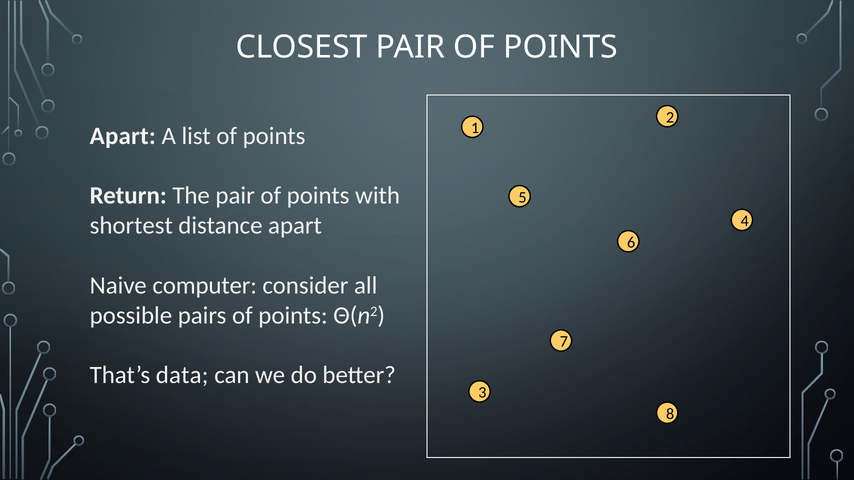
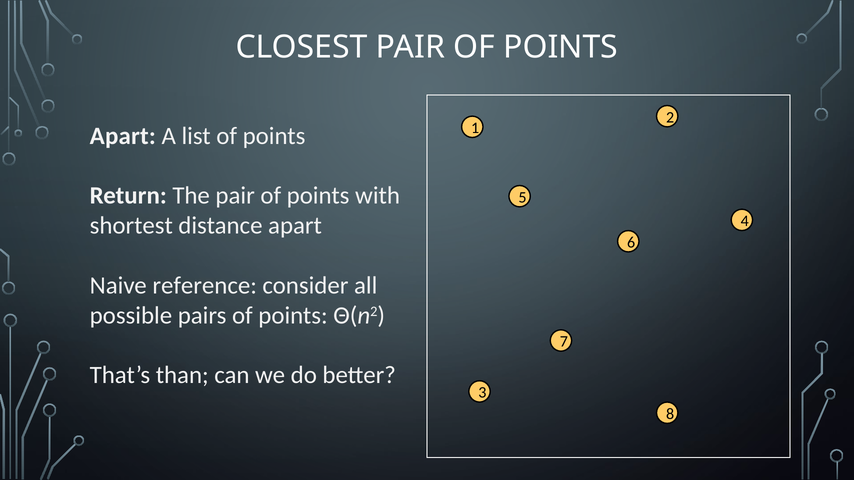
computer: computer -> reference
data: data -> than
